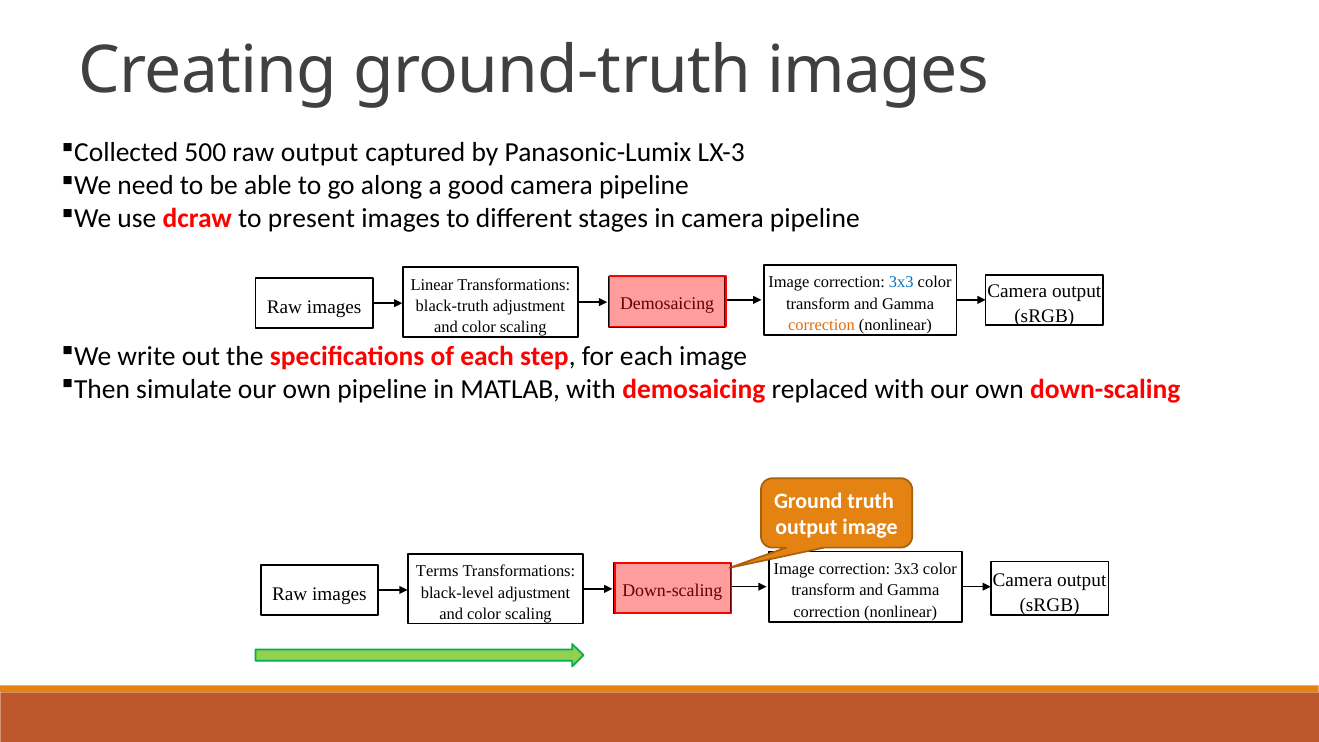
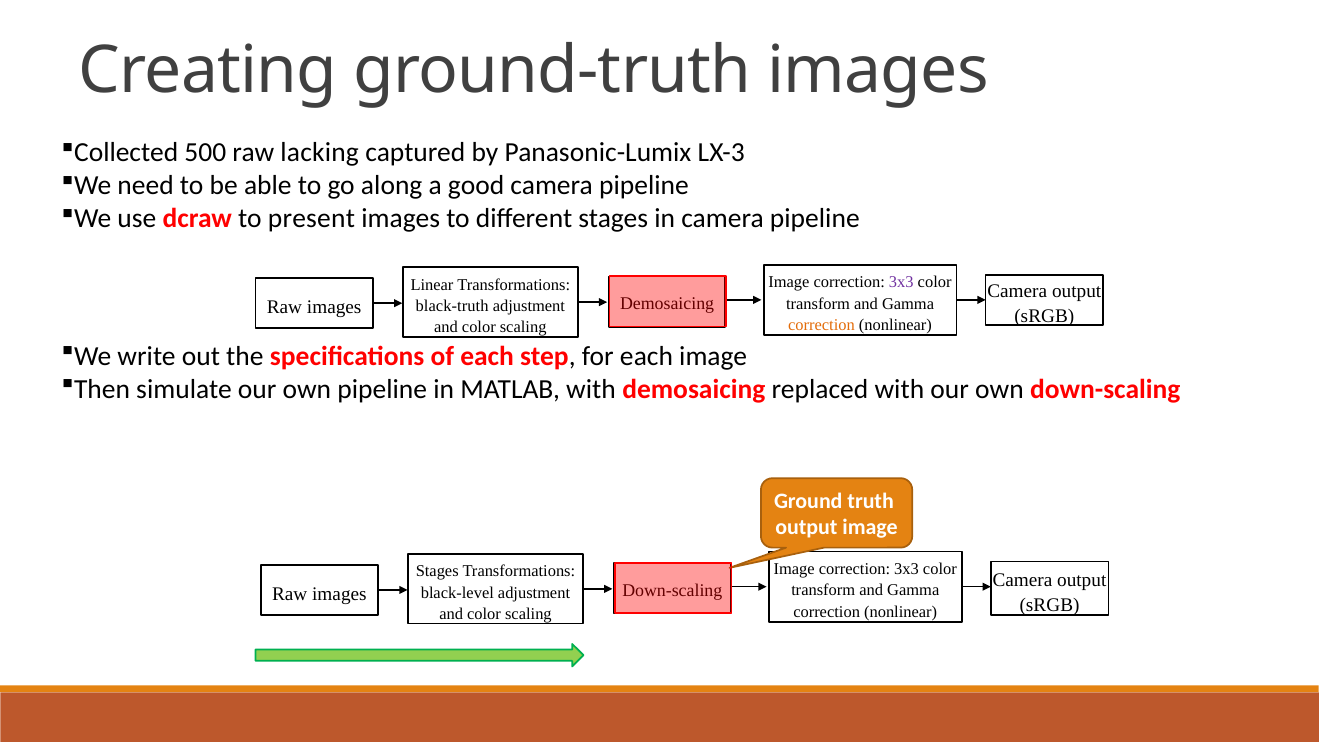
raw output: output -> lacking
3x3 at (901, 283) colour: blue -> purple
Terms at (437, 571): Terms -> Stages
